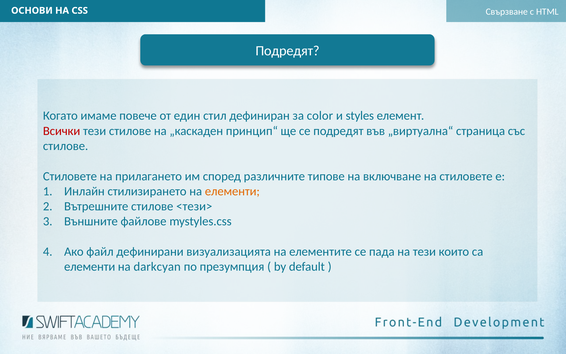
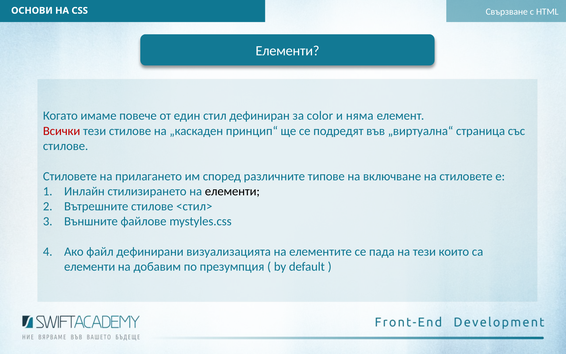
Подредят at (287, 51): Подредят -> Елементи
styles: styles -> няма
елементи at (232, 191) colour: orange -> black
<тези>: <тези> -> <стил>
darkcyan: darkcyan -> добавим
